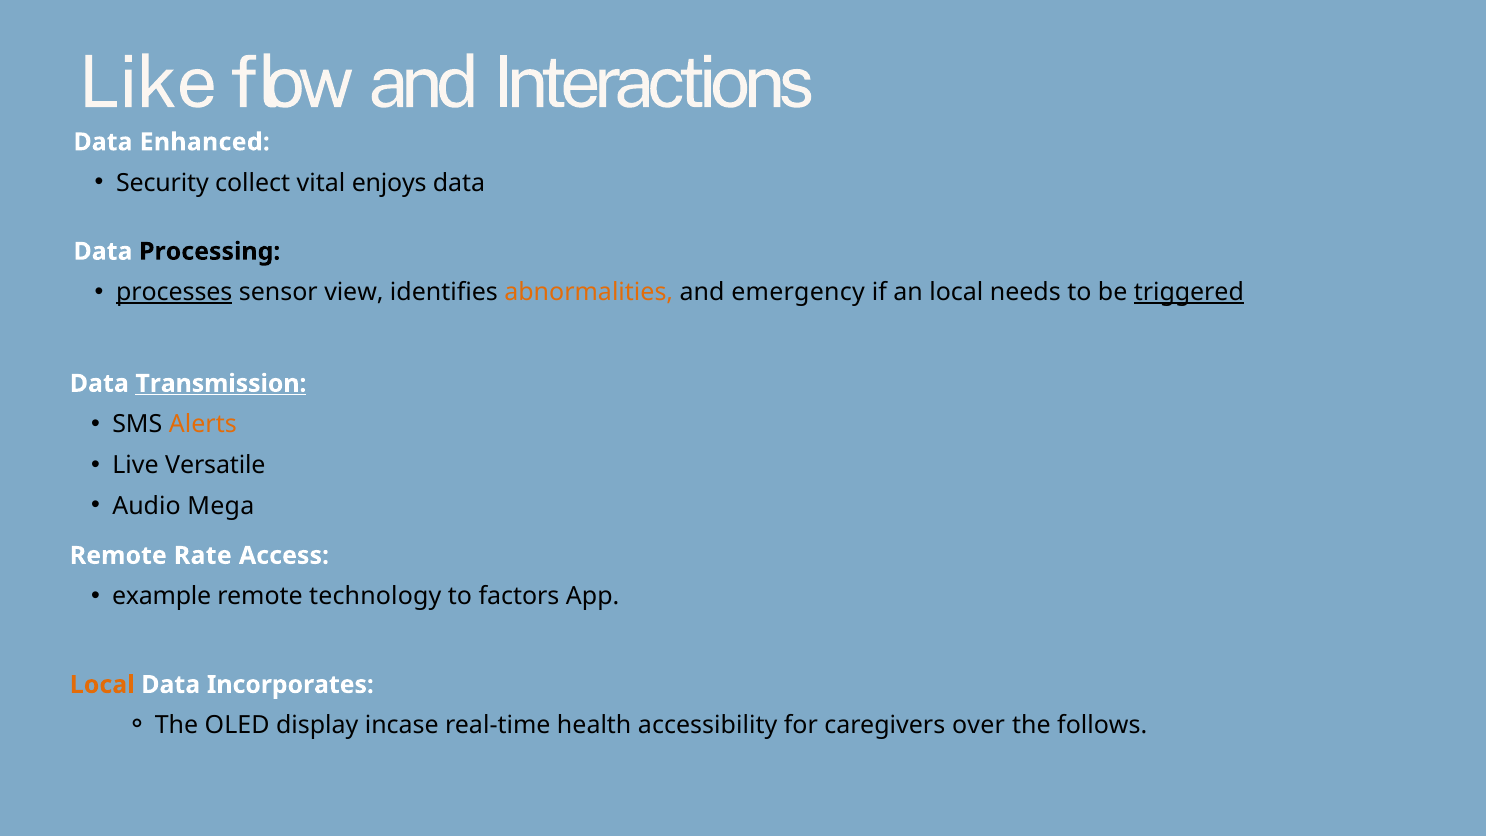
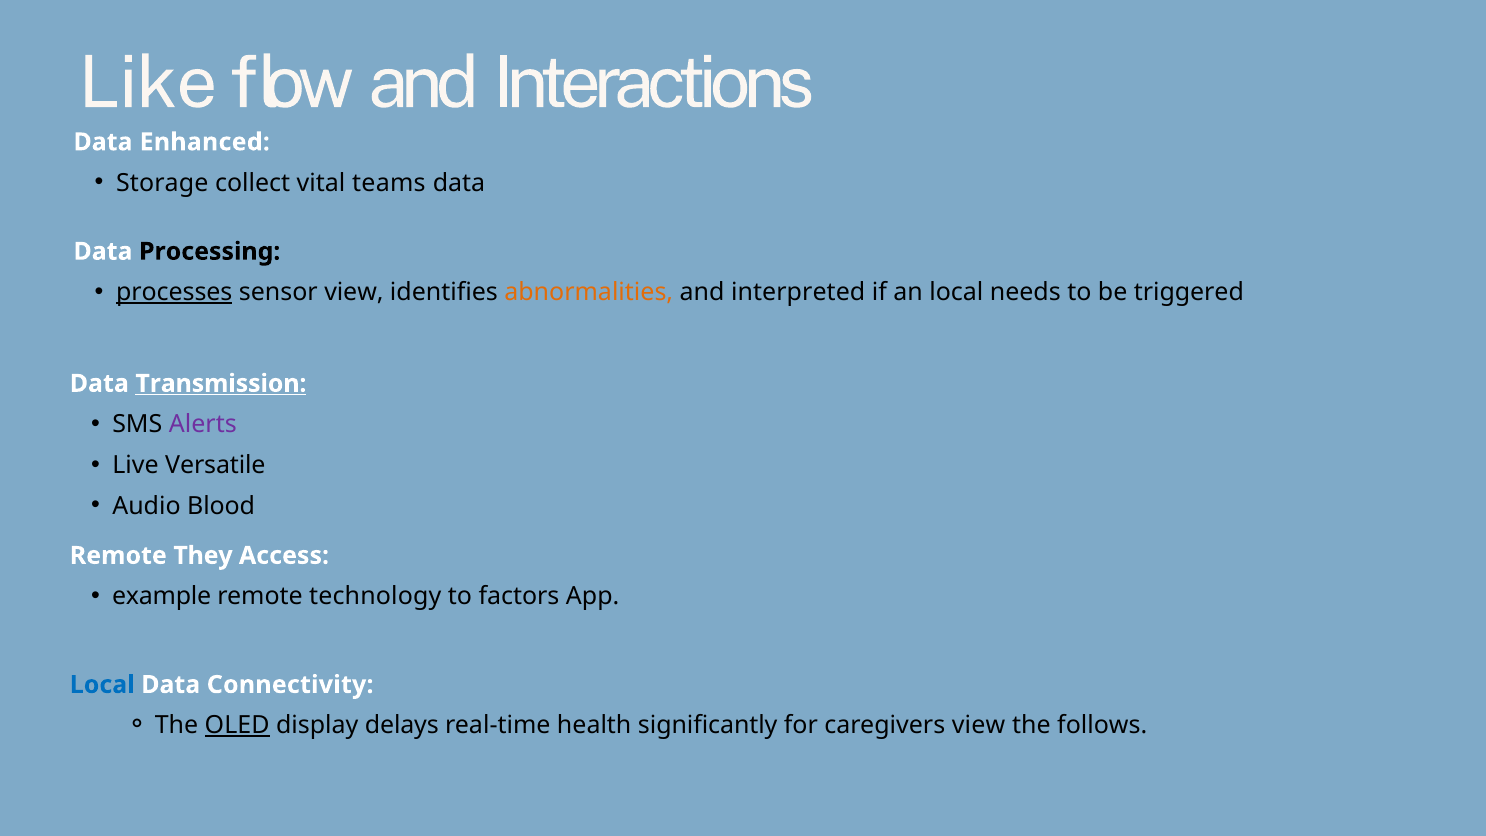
Security: Security -> Storage
enjoys: enjoys -> teams
emergency: emergency -> interpreted
triggered underline: present -> none
Alerts colour: orange -> purple
Mega: Mega -> Blood
Rate: Rate -> They
Local at (102, 685) colour: orange -> blue
Incorporates: Incorporates -> Connectivity
OLED underline: none -> present
incase: incase -> delays
accessibility: accessibility -> significantly
caregivers over: over -> view
